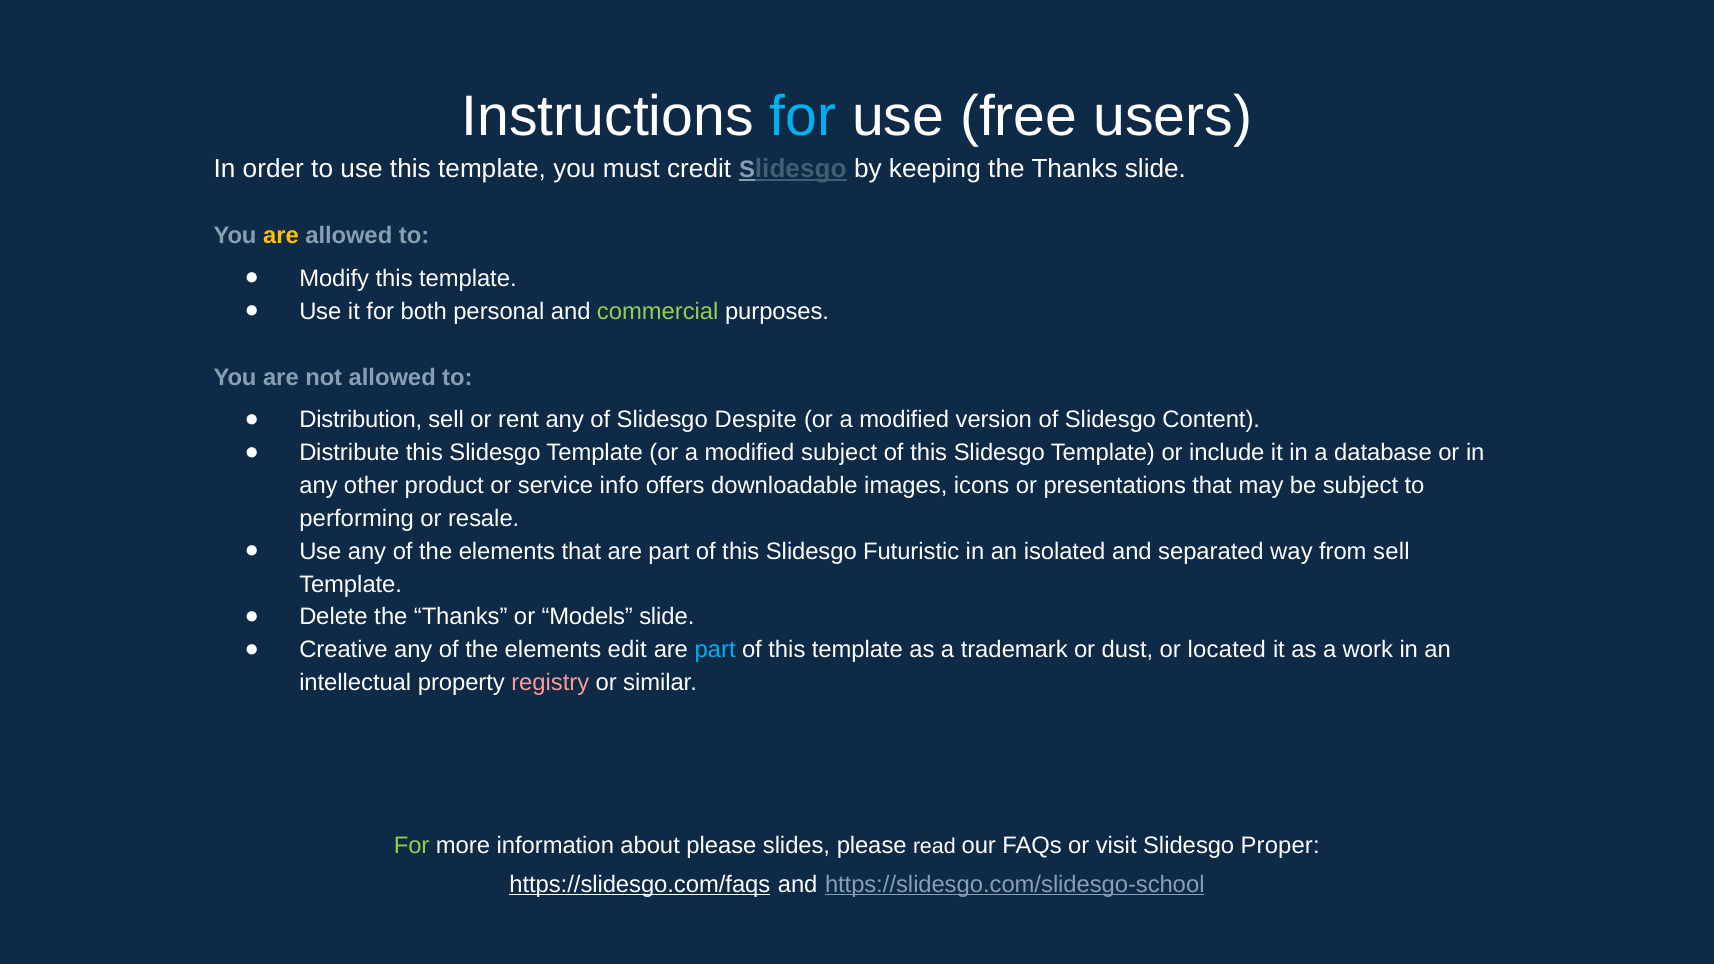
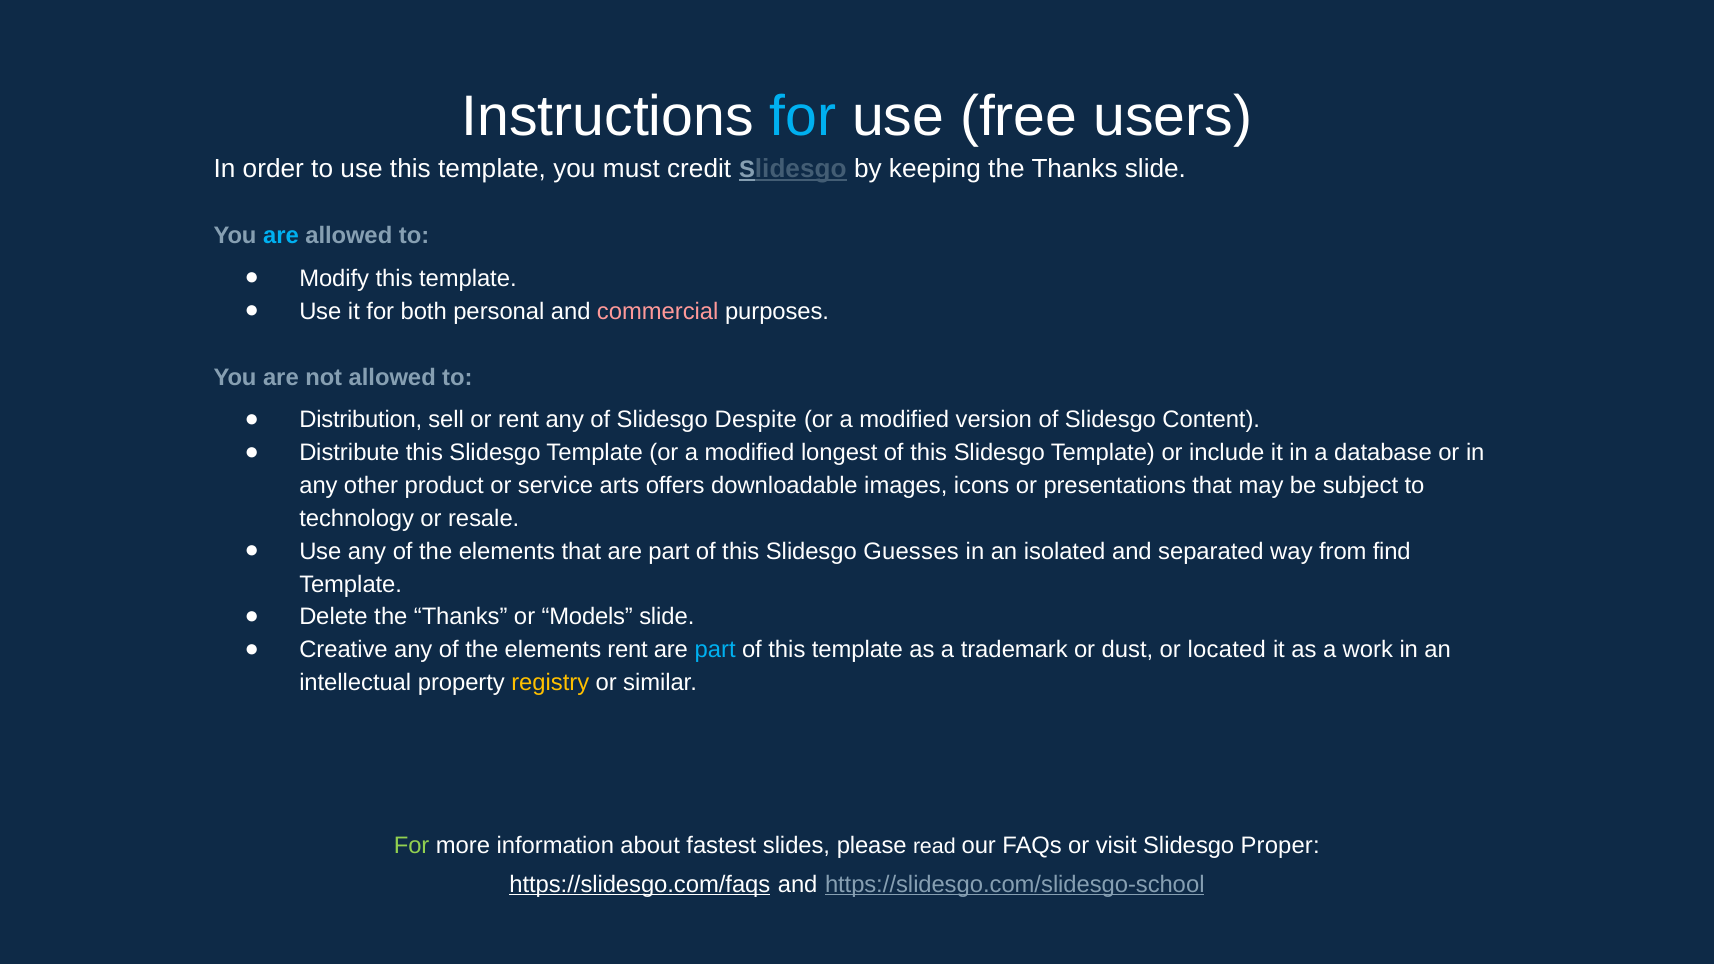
are at (281, 236) colour: yellow -> light blue
commercial colour: light green -> pink
modified subject: subject -> longest
info: info -> arts
performing: performing -> technology
Futuristic: Futuristic -> Guesses
from sell: sell -> find
elements edit: edit -> rent
registry colour: pink -> yellow
about please: please -> fastest
